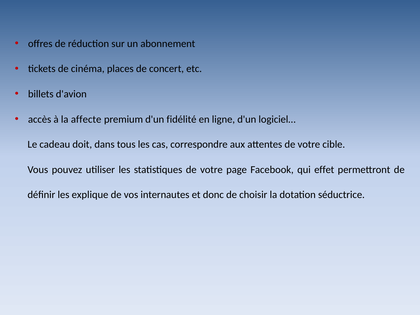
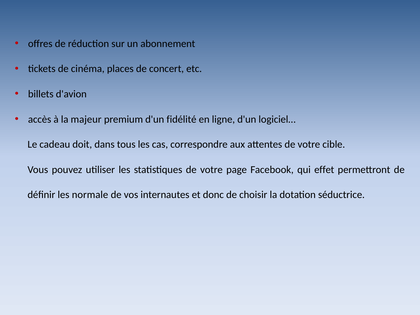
affecte: affecte -> majeur
explique: explique -> normale
